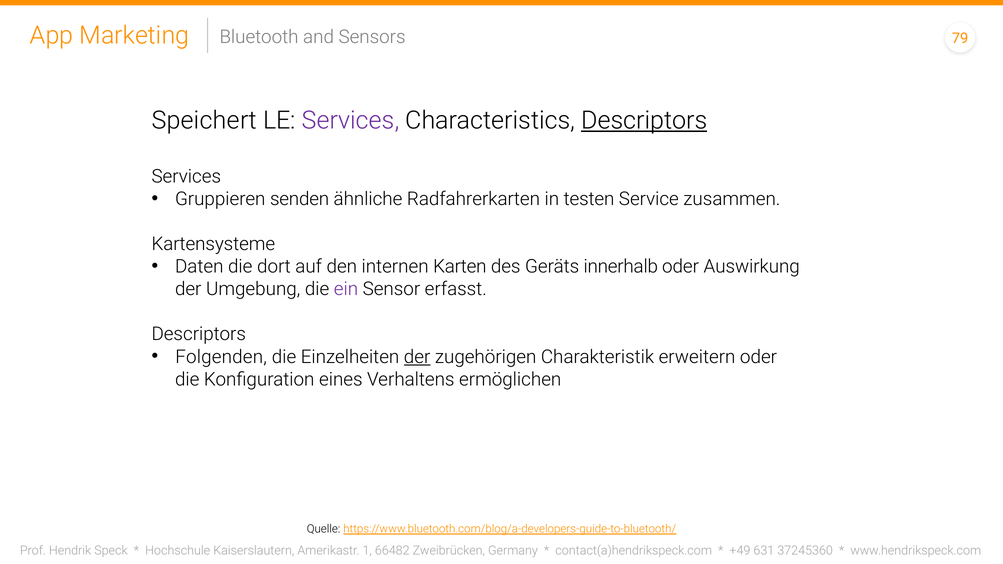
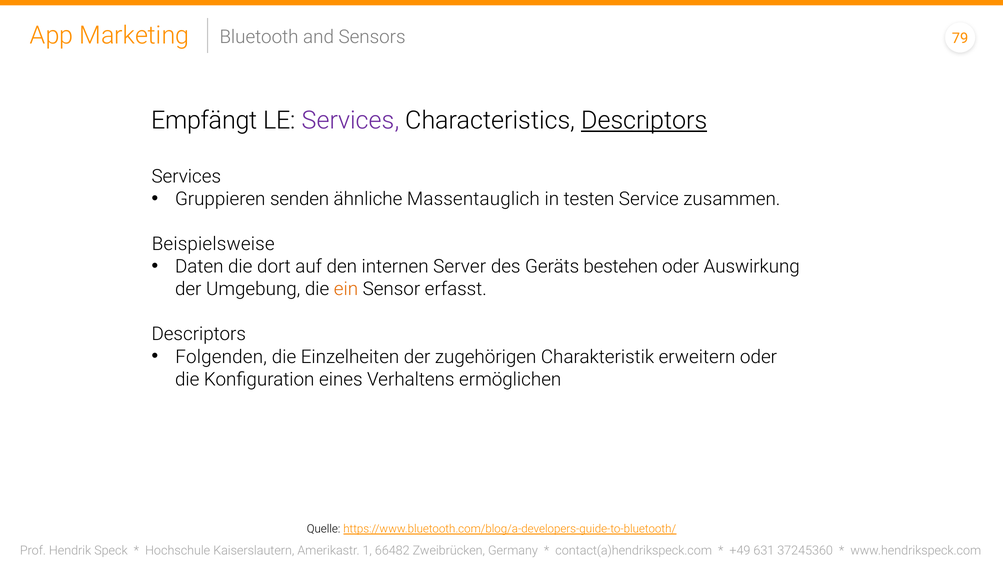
Speichert: Speichert -> Empfängt
Radfahrerkarten: Radfahrerkarten -> Massentauglich
Kartensysteme: Kartensysteme -> Beispielsweise
Karten: Karten -> Server
innerhalb: innerhalb -> bestehen
ein colour: purple -> orange
der at (417, 357) underline: present -> none
